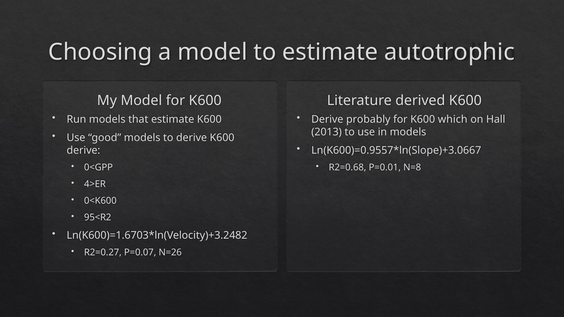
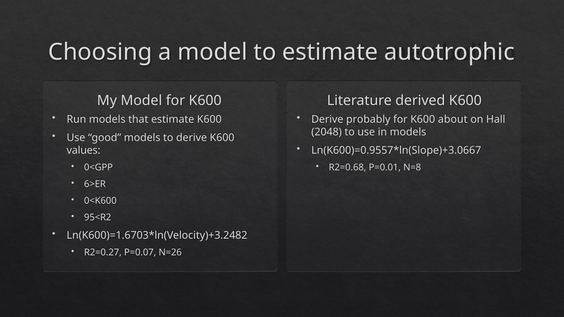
which: which -> about
2013: 2013 -> 2048
derive at (83, 150): derive -> values
4>ER: 4>ER -> 6>ER
